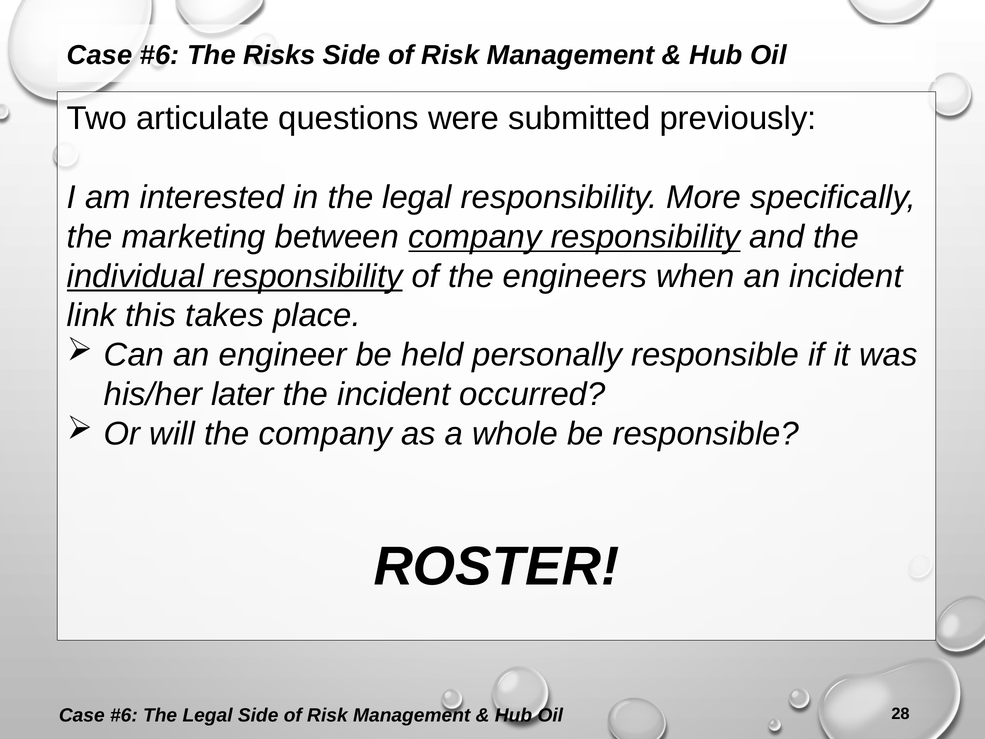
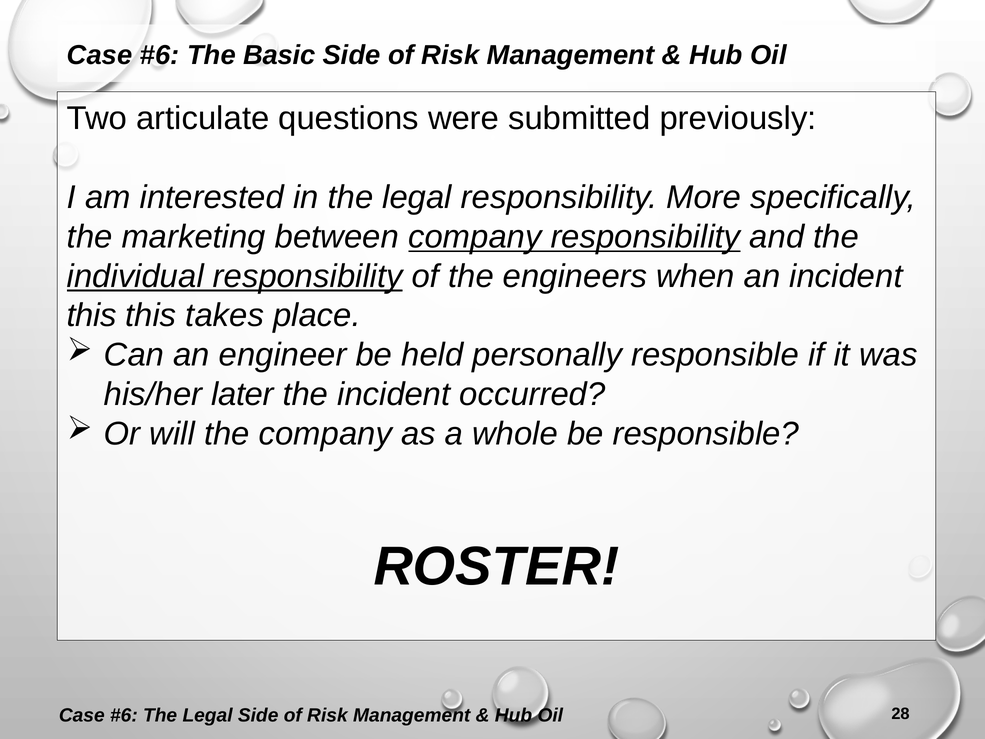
Risks: Risks -> Basic
link at (92, 316): link -> this
